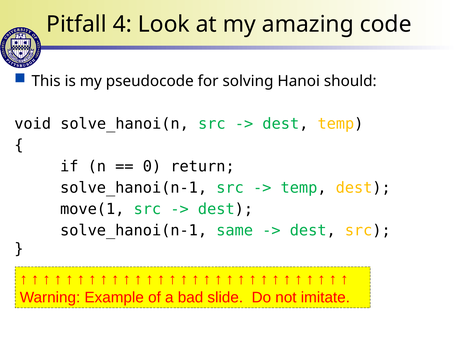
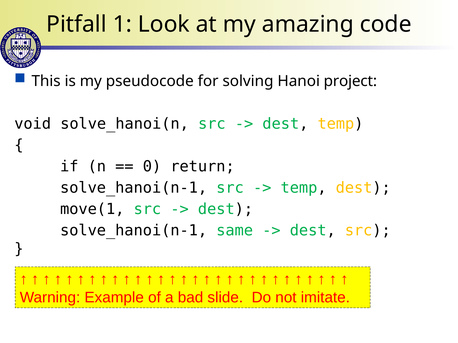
4: 4 -> 1
should: should -> project
